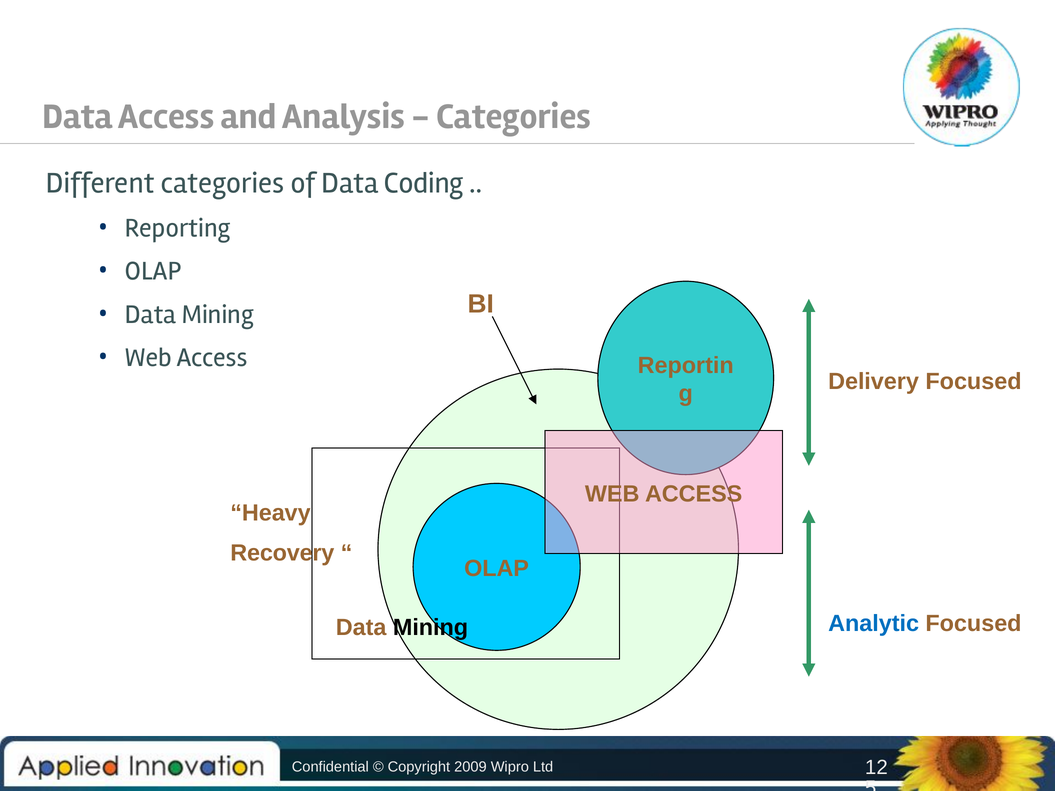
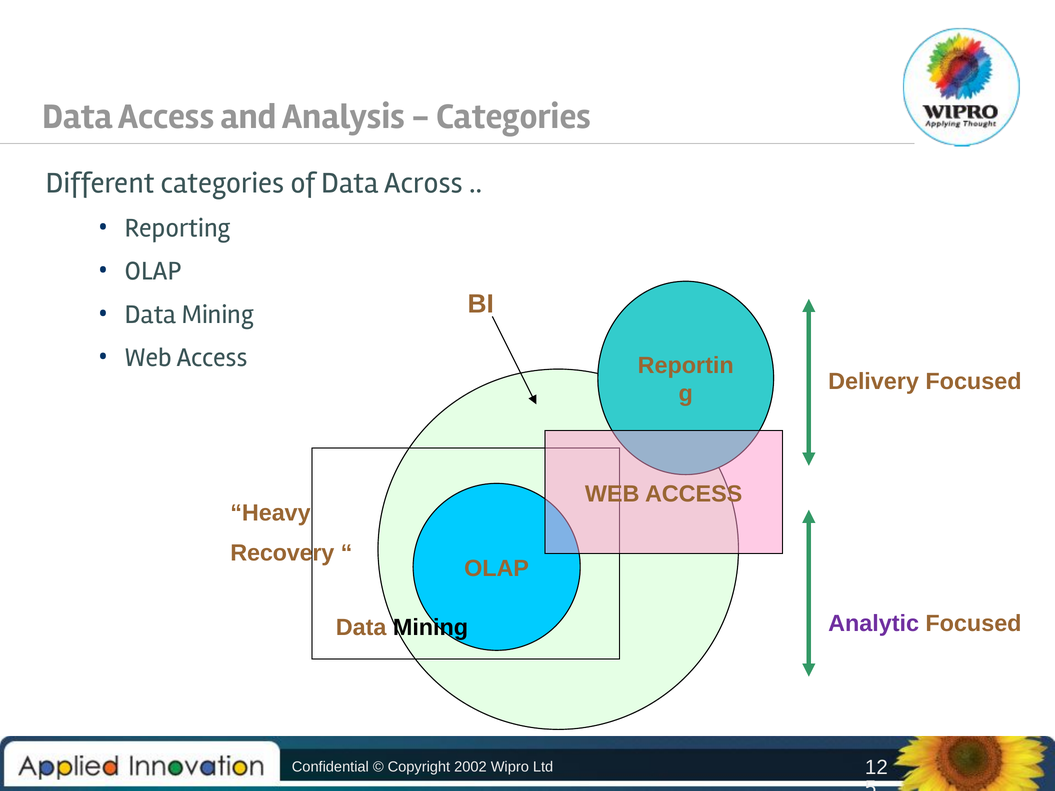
Coding: Coding -> Across
Analytic colour: blue -> purple
2009: 2009 -> 2002
